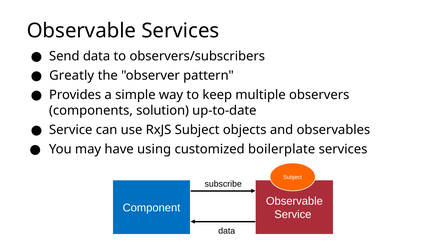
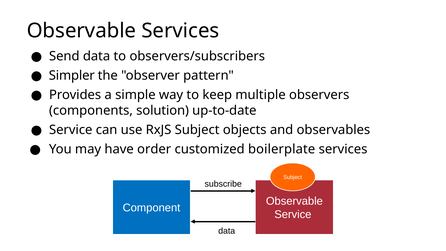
Greatly: Greatly -> Simpler
using: using -> order
